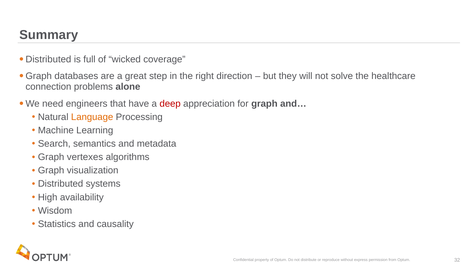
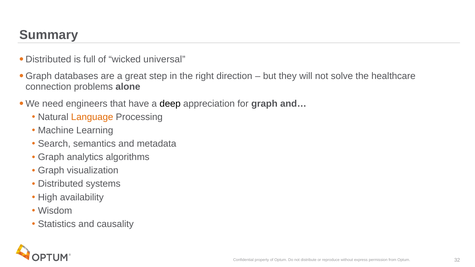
coverage: coverage -> universal
deep colour: red -> black
vertexes: vertexes -> analytics
